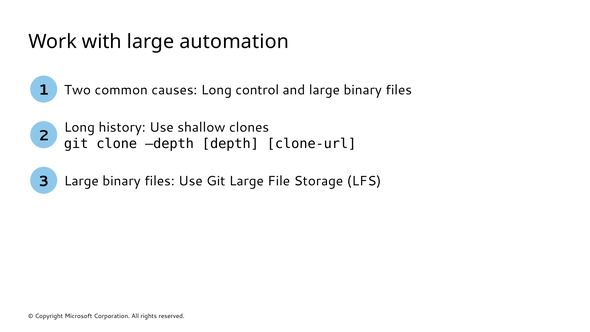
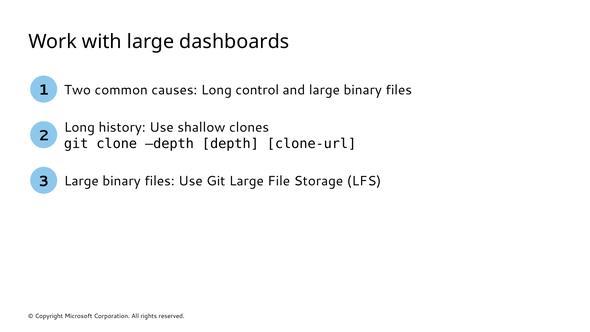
automation: automation -> dashboards
